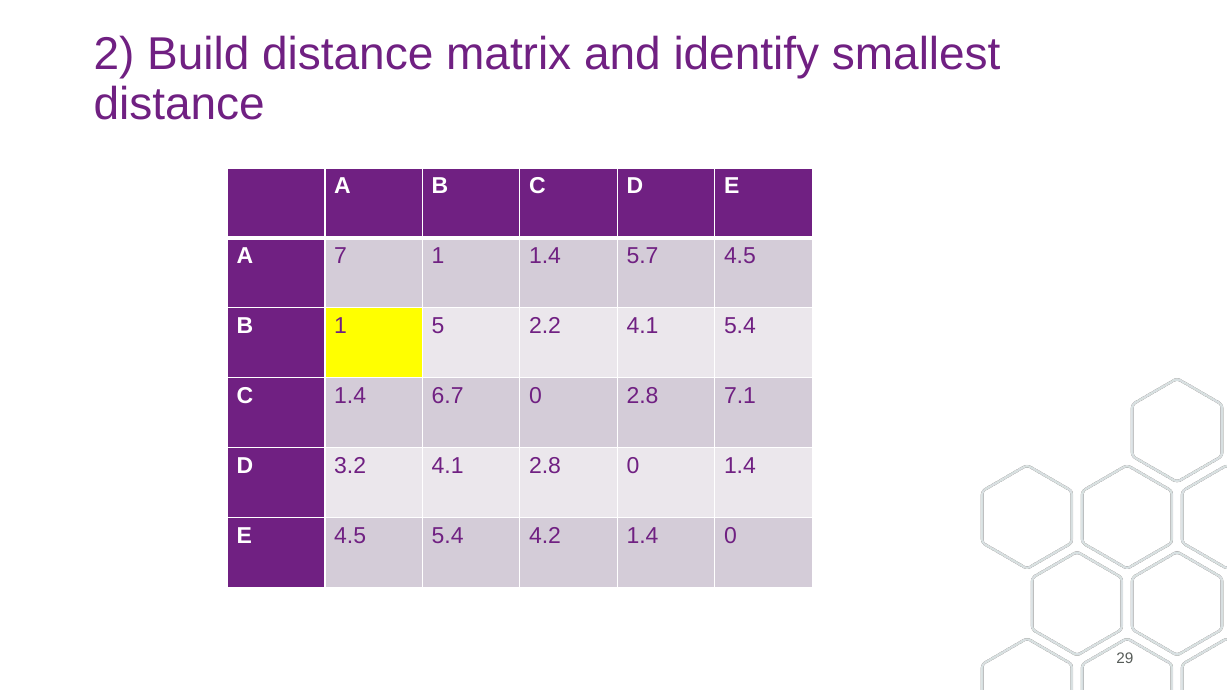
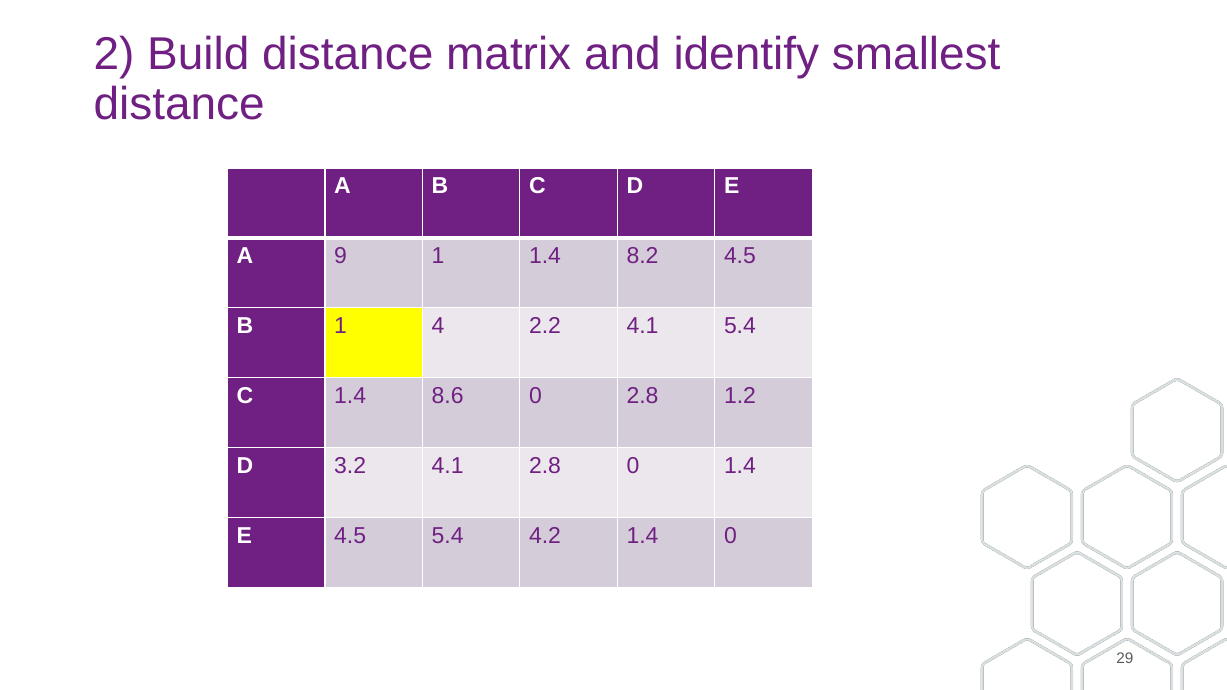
7: 7 -> 9
5.7: 5.7 -> 8.2
5: 5 -> 4
6.7: 6.7 -> 8.6
7.1: 7.1 -> 1.2
